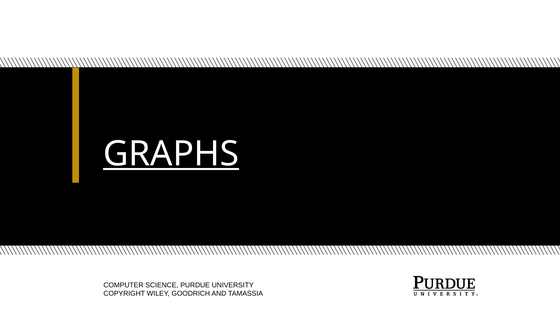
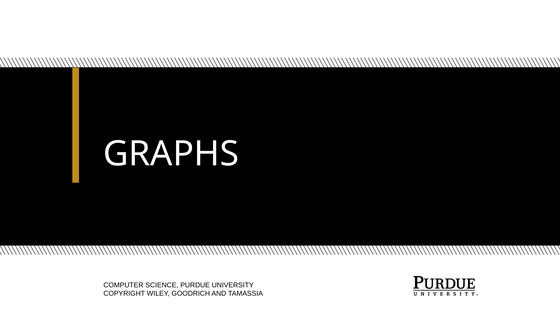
GRAPHS underline: present -> none
